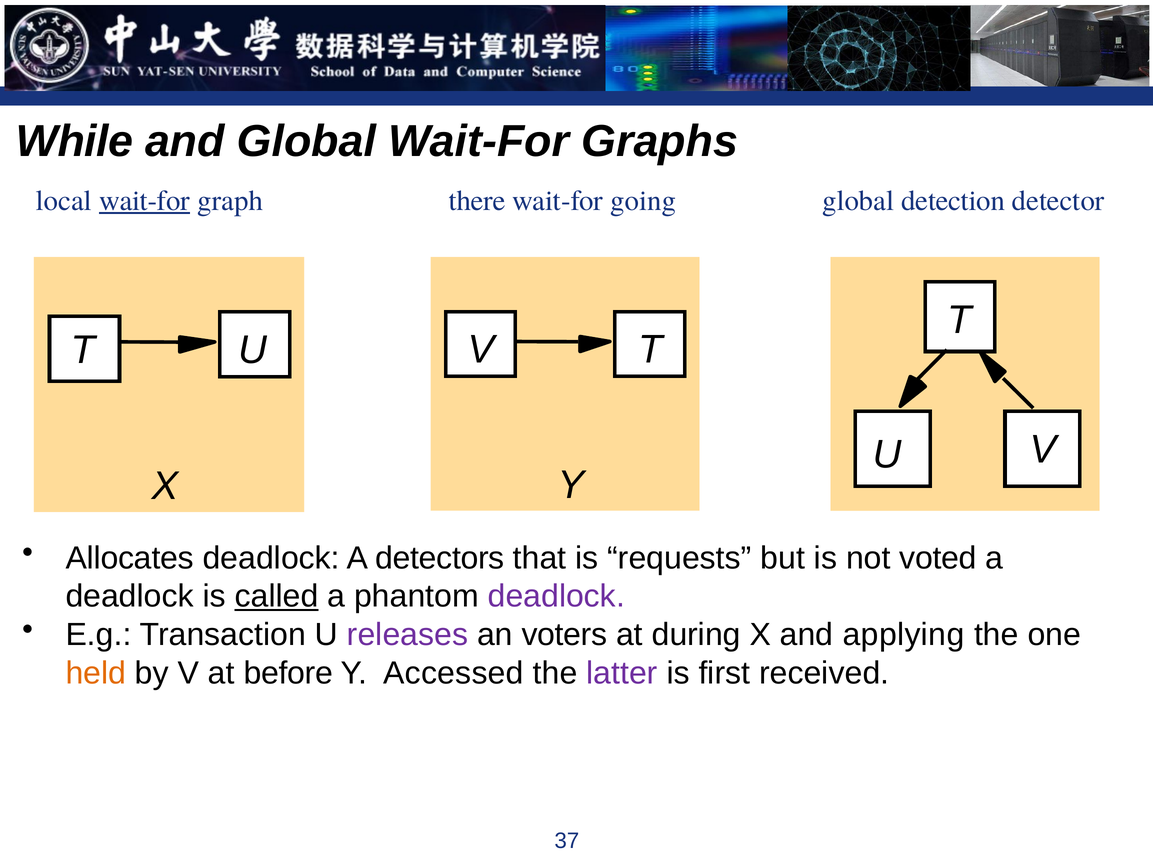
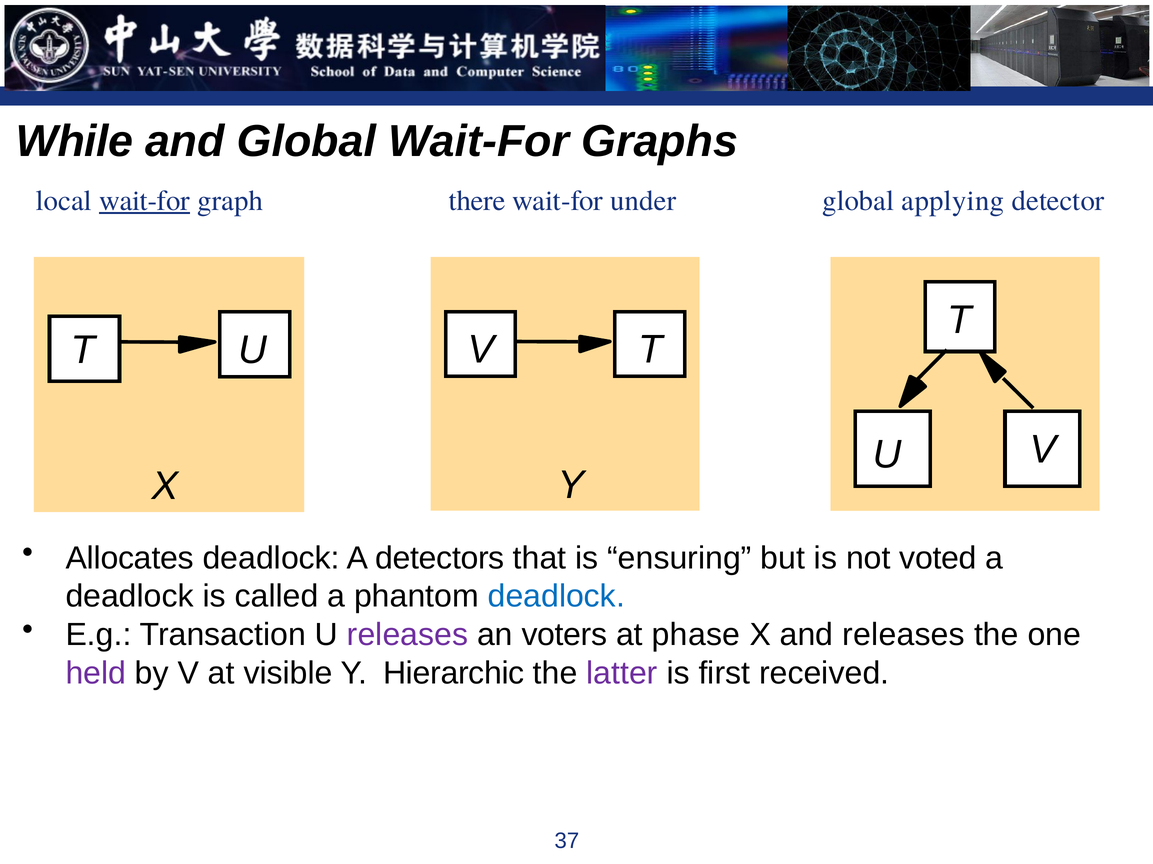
going: going -> under
detection: detection -> applying
requests: requests -> ensuring
called underline: present -> none
deadlock at (556, 597) colour: purple -> blue
during: during -> phase
and applying: applying -> releases
held colour: orange -> purple
before: before -> visible
Accessed: Accessed -> Hierarchic
